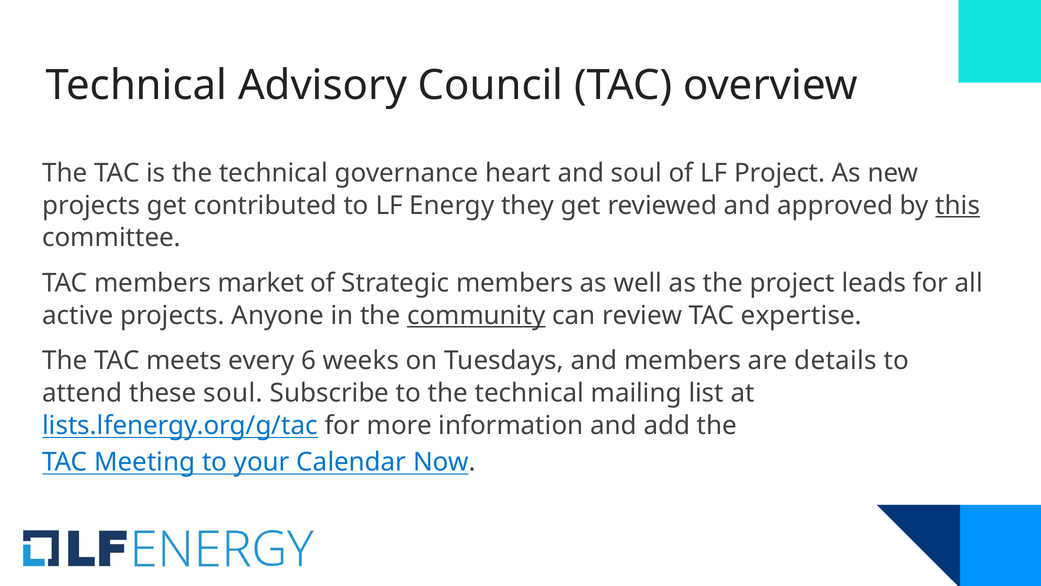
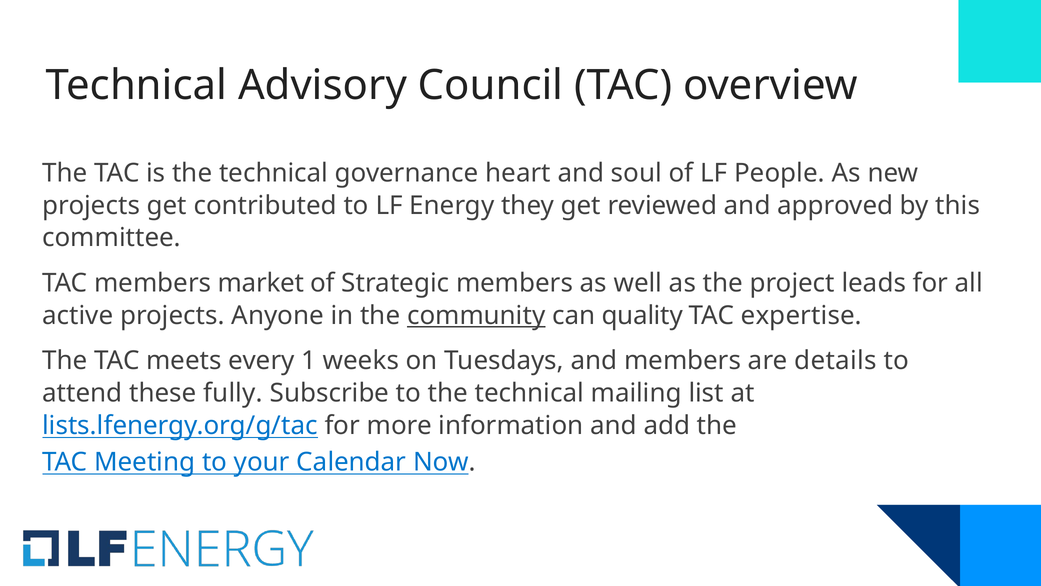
LF Project: Project -> People
this underline: present -> none
review: review -> quality
6: 6 -> 1
these soul: soul -> fully
